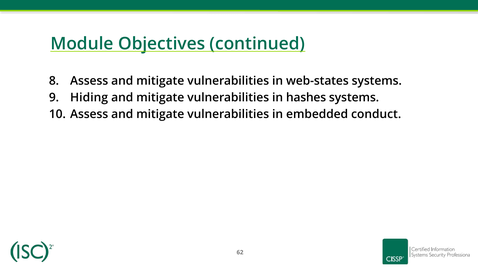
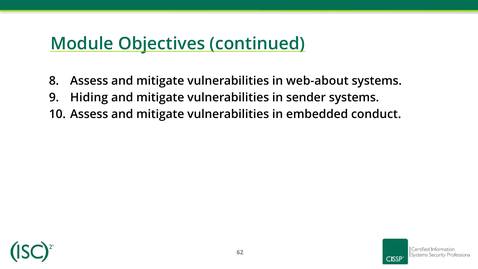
web-states: web-states -> web-about
hashes: hashes -> sender
